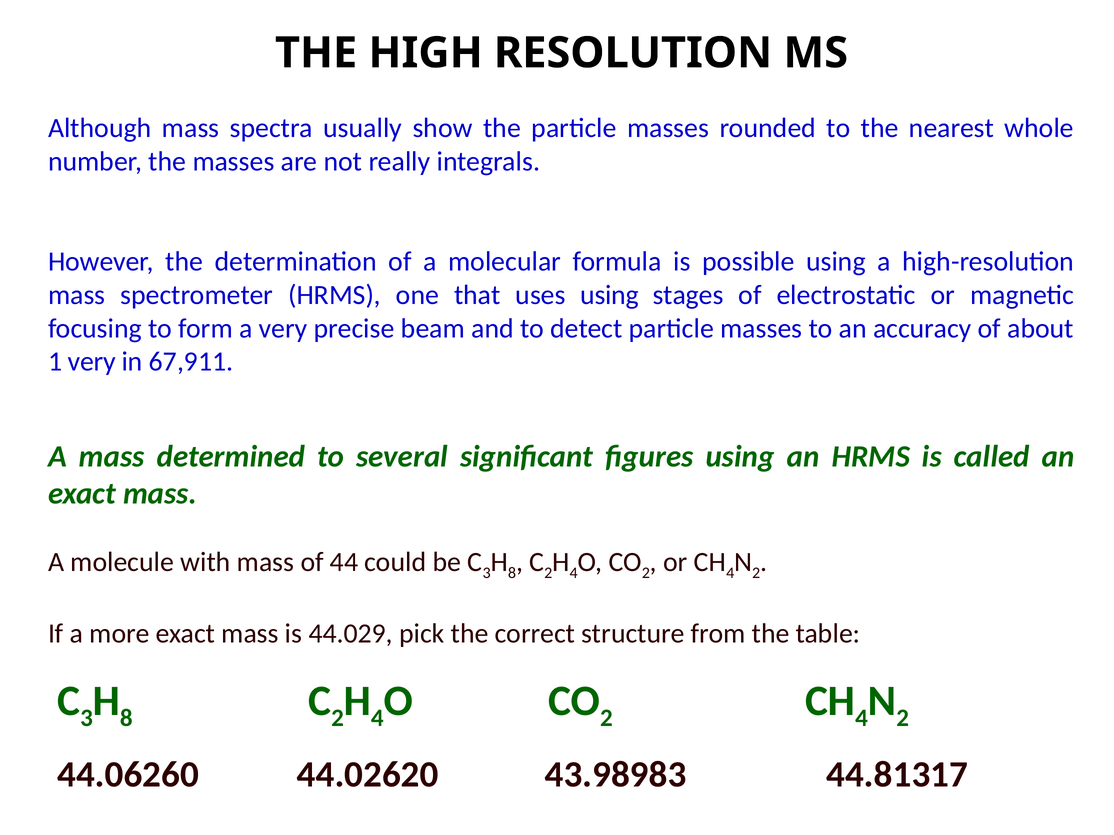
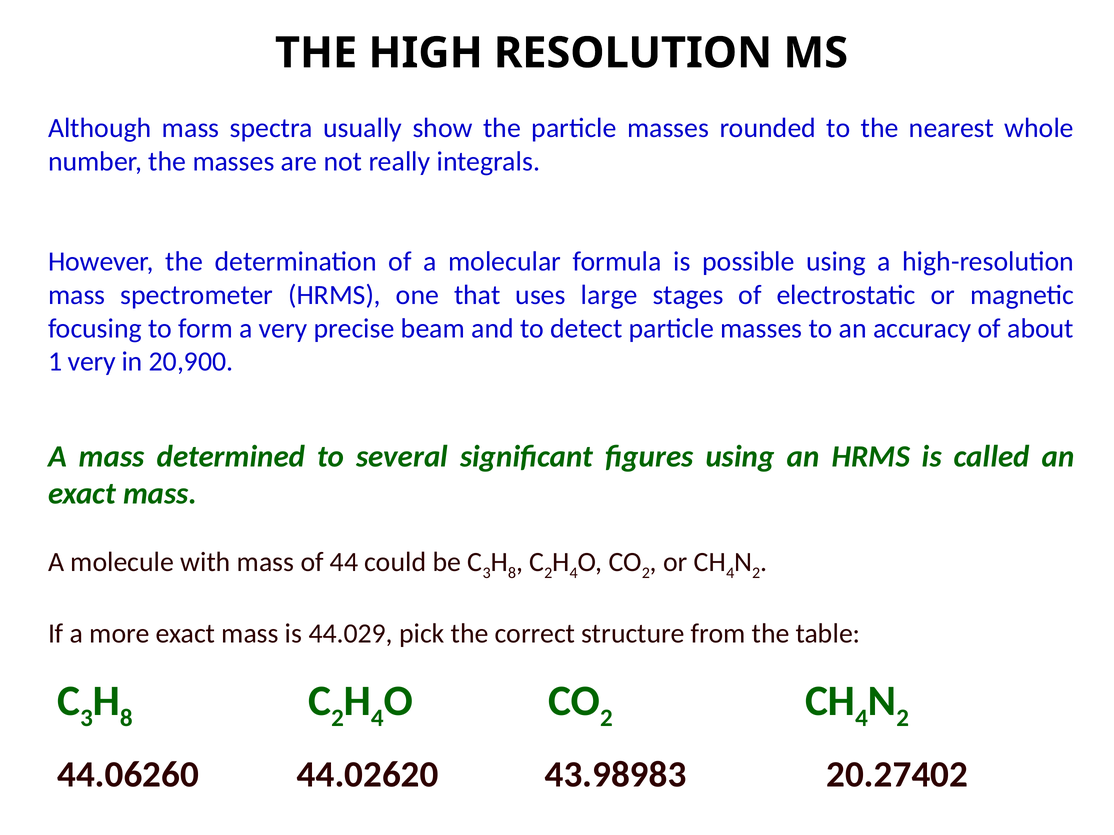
uses using: using -> large
67,911: 67,911 -> 20,900
44.81317: 44.81317 -> 20.27402
